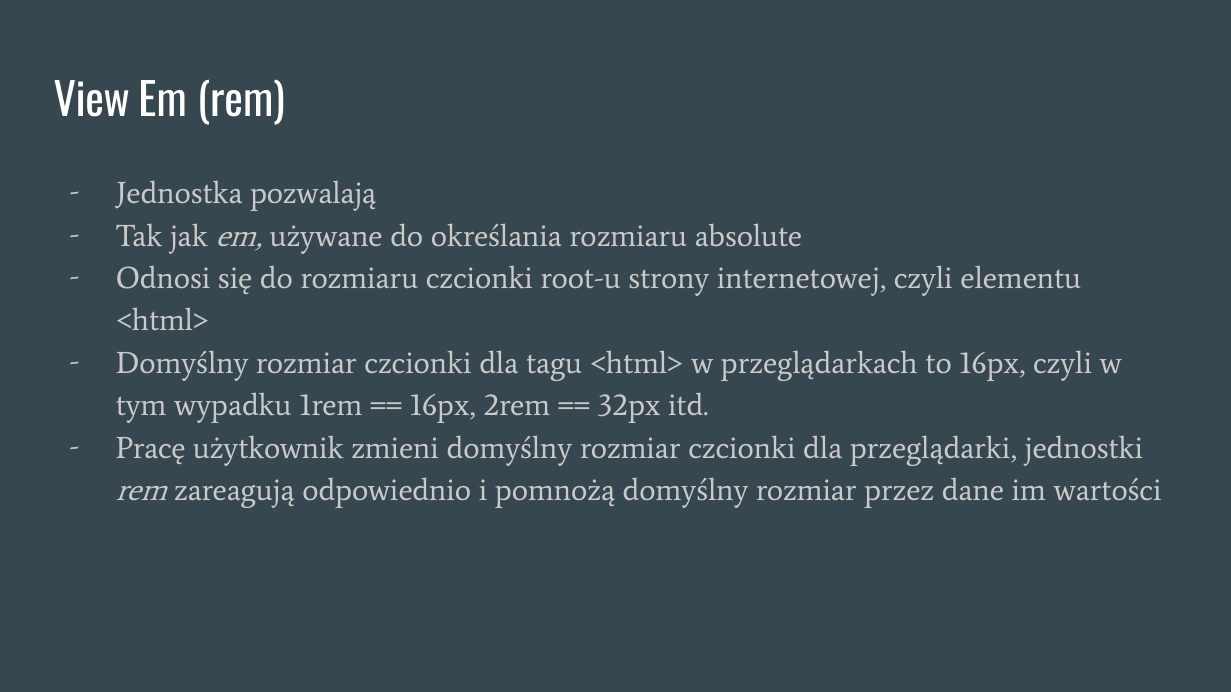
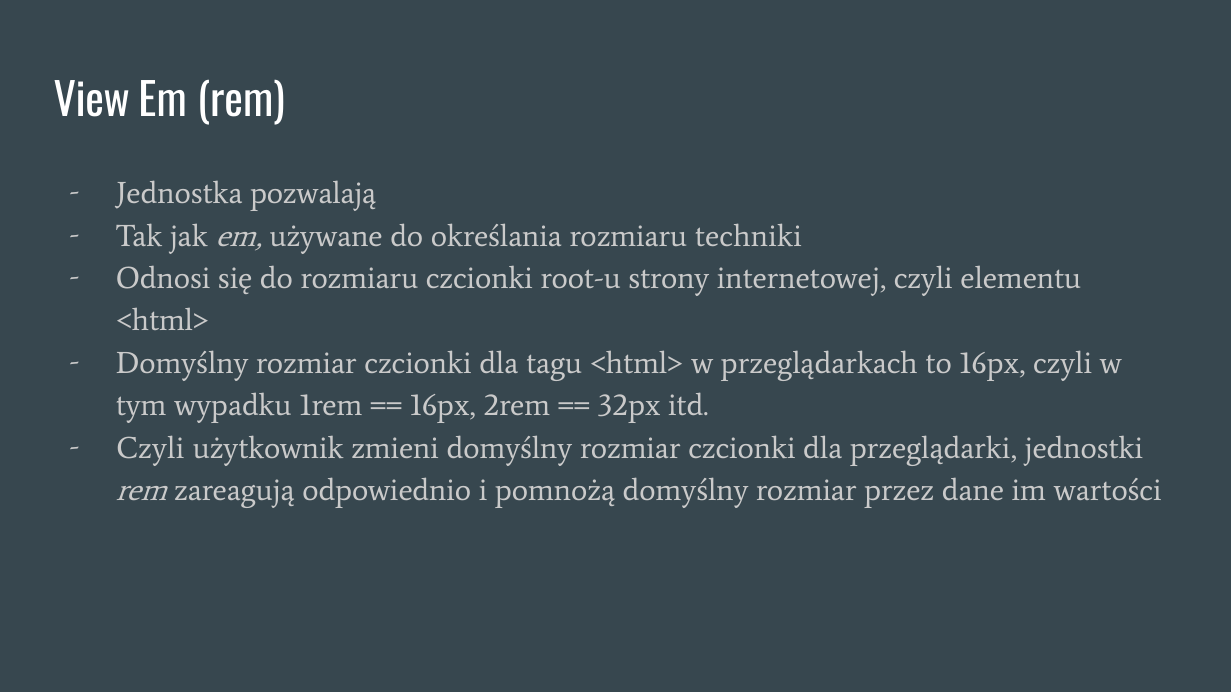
absolute: absolute -> techniki
Pracę at (151, 448): Pracę -> Czyli
